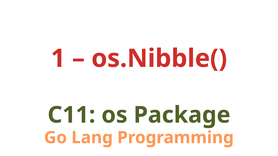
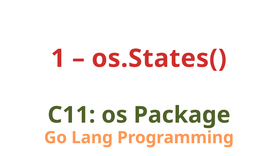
os.Nibble(: os.Nibble( -> os.States(
